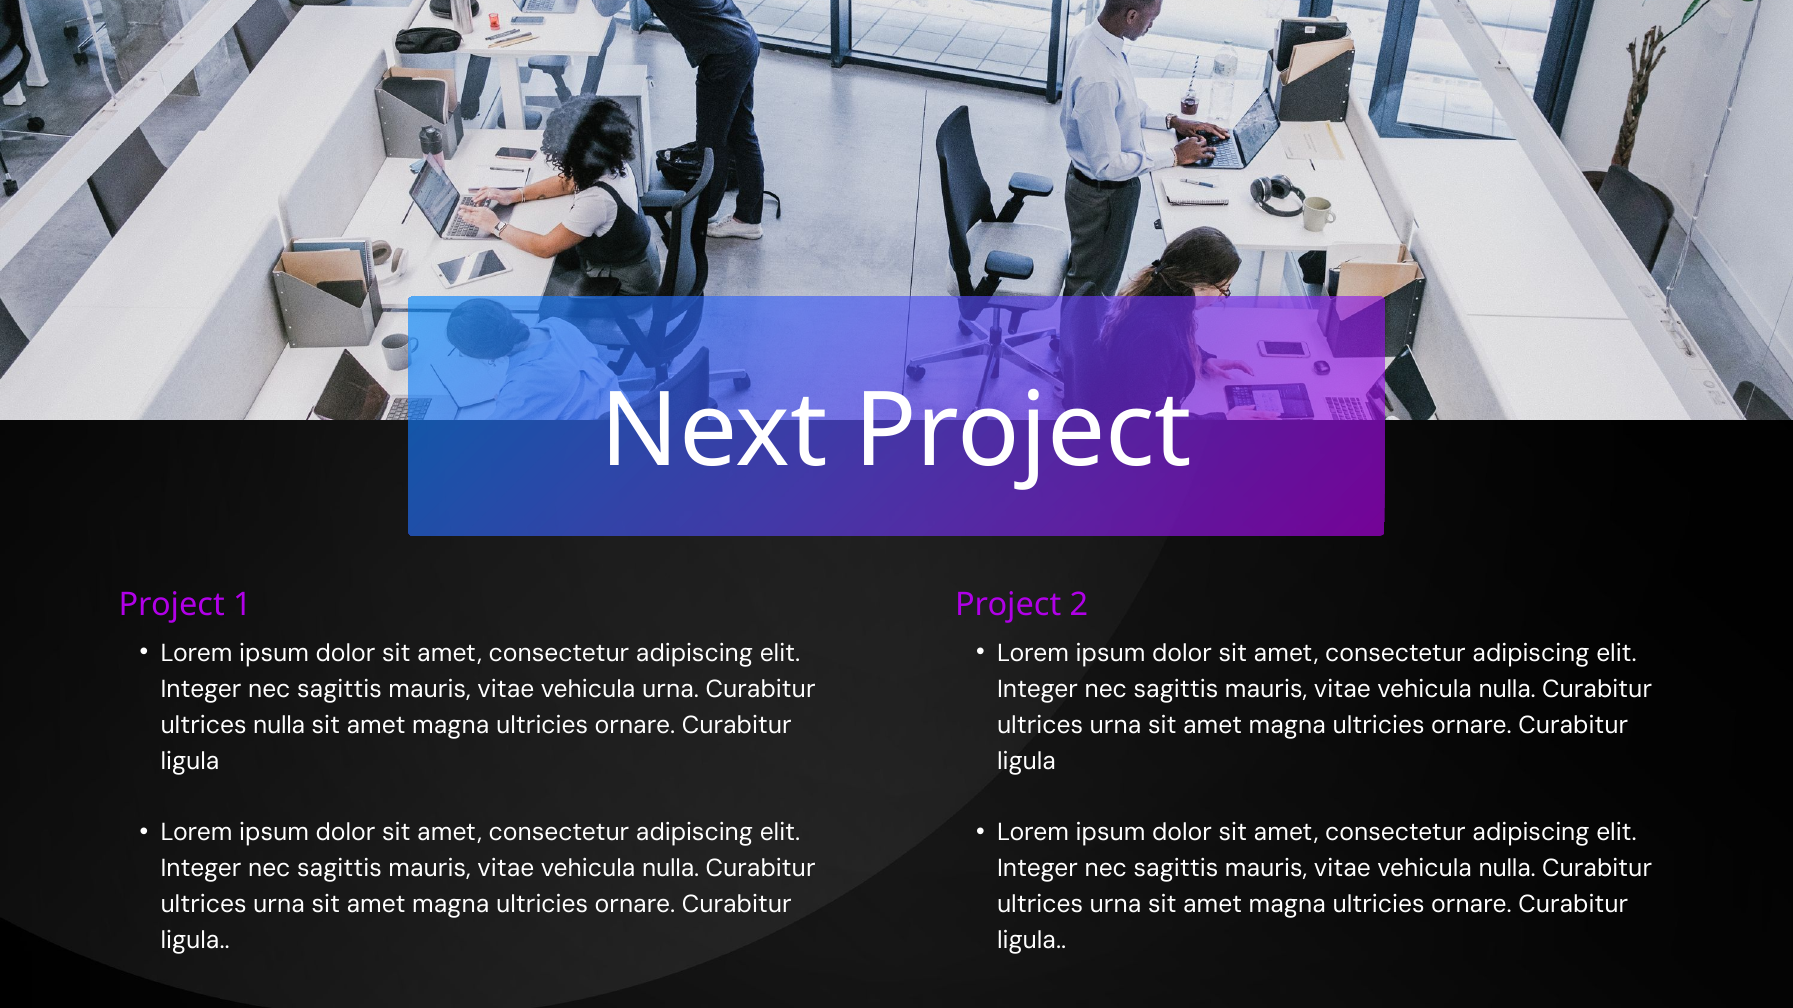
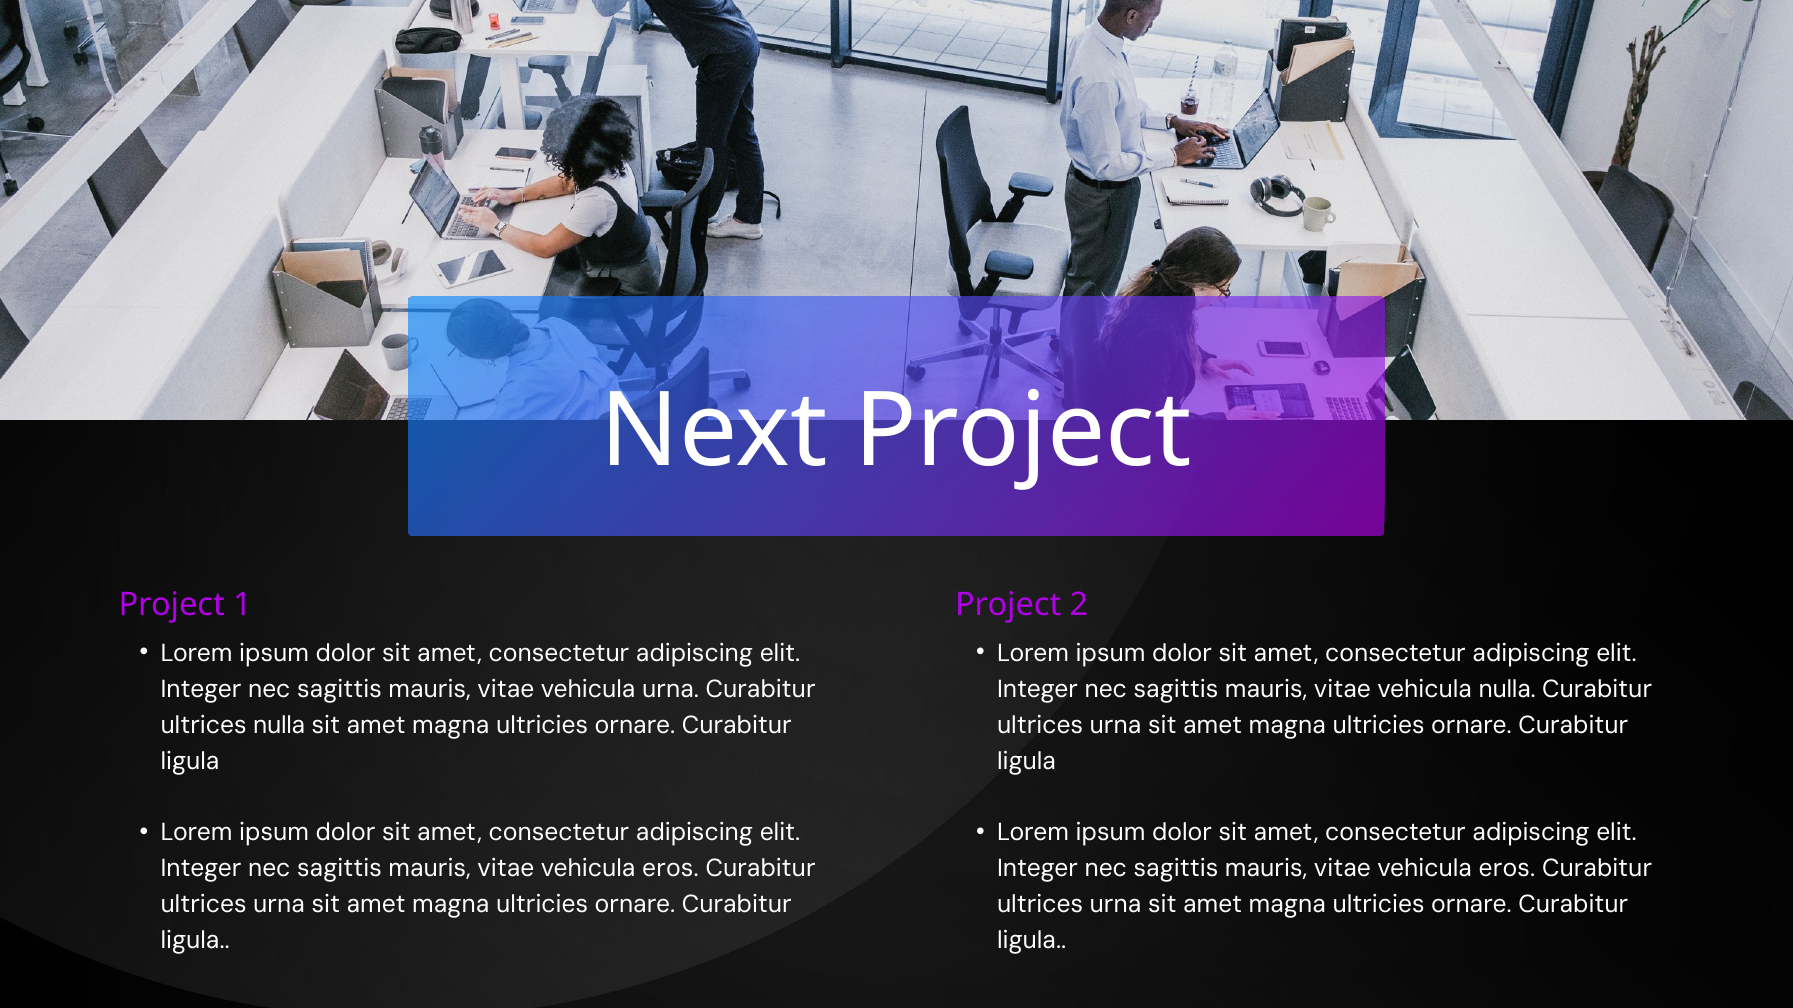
nulla at (671, 869): nulla -> eros
nulla at (1507, 869): nulla -> eros
